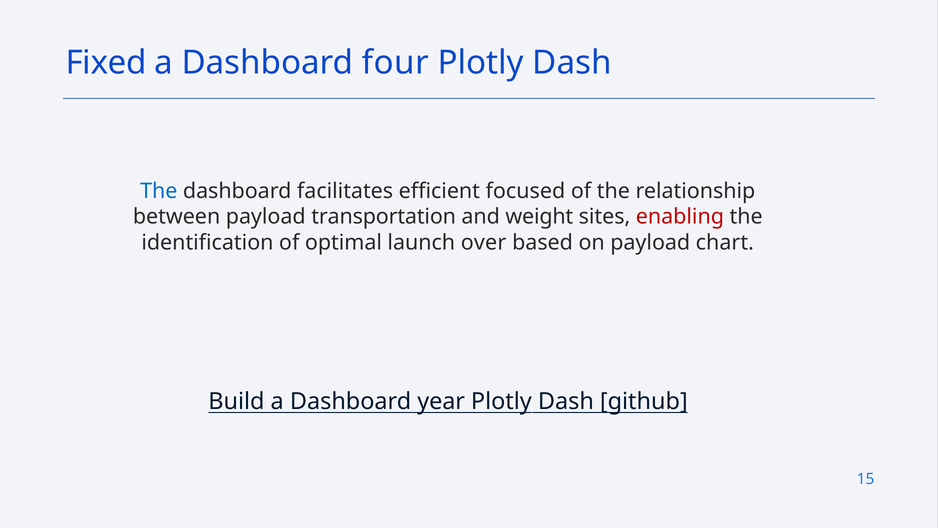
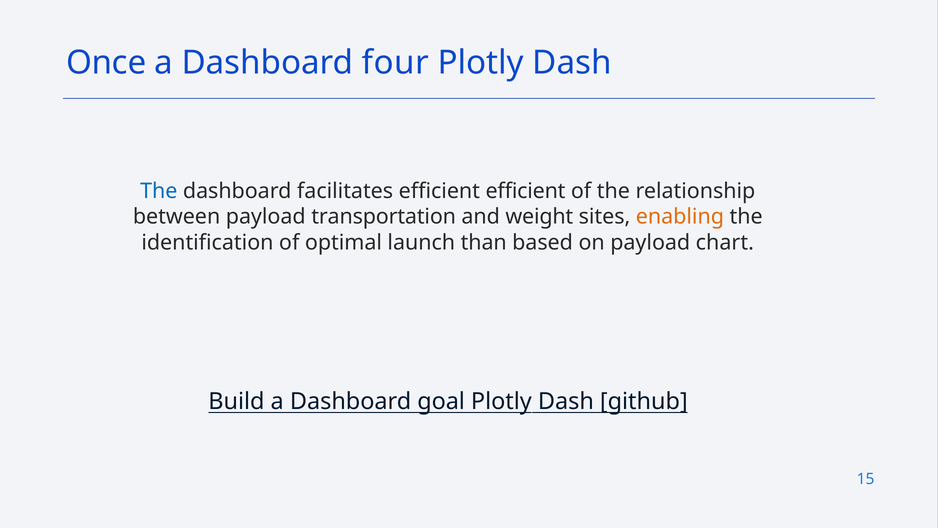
Fixed: Fixed -> Once
efficient focused: focused -> efficient
enabling colour: red -> orange
over: over -> than
year: year -> goal
